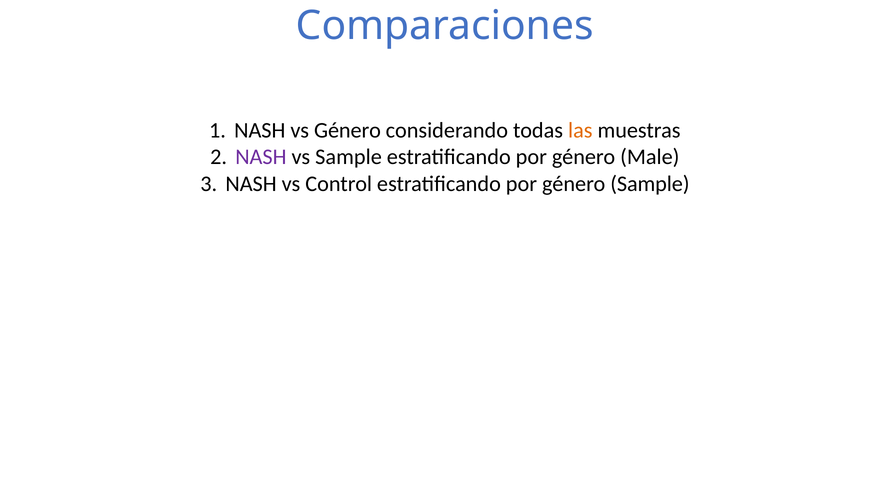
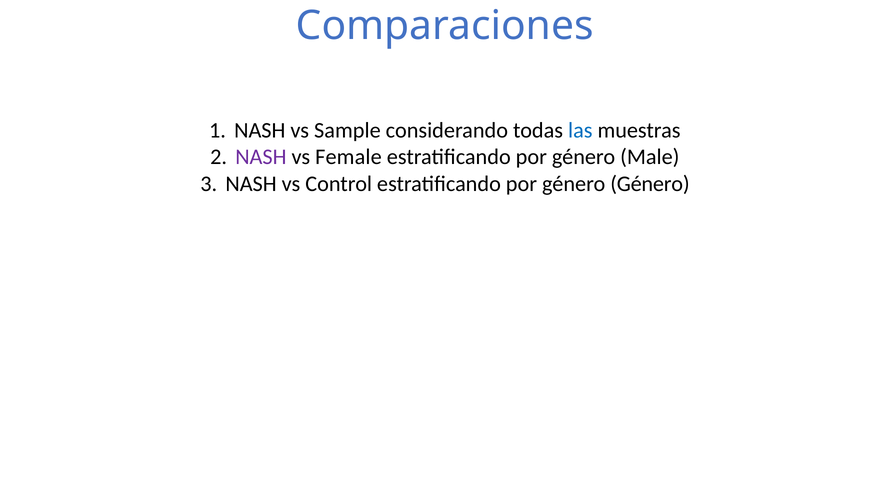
vs Género: Género -> Sample
las colour: orange -> blue
vs Sample: Sample -> Female
género Sample: Sample -> Género
